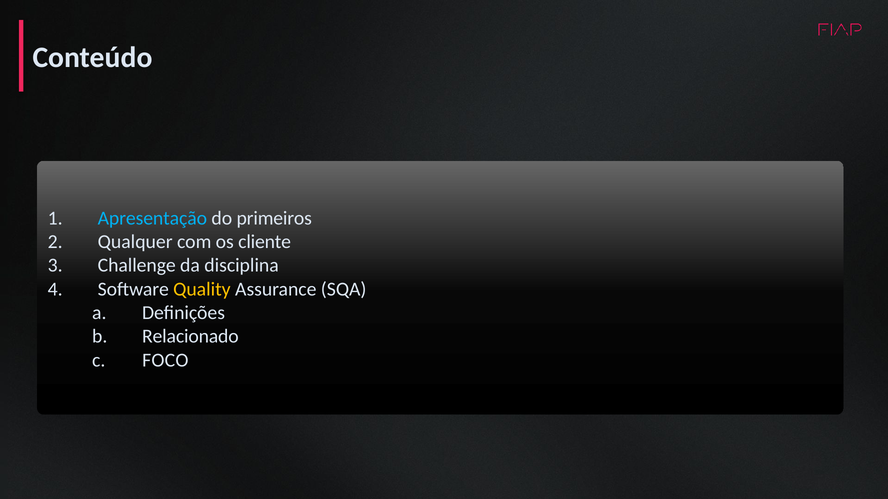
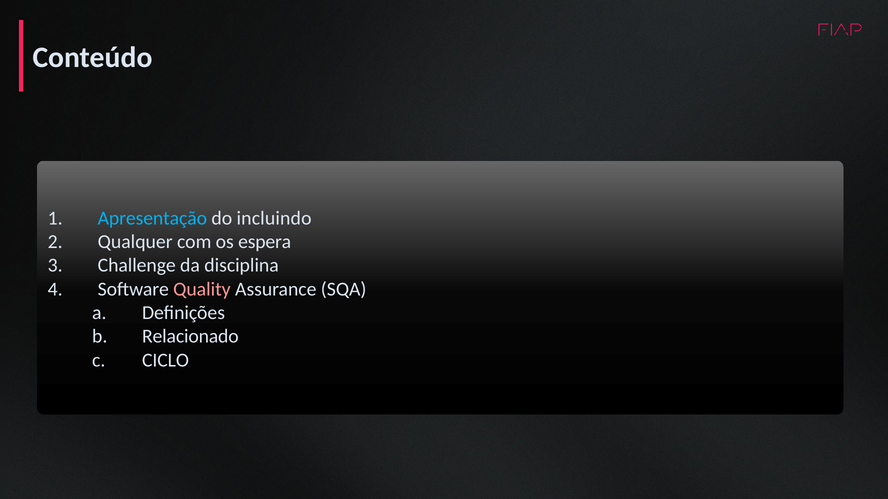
primeiros: primeiros -> incluindo
cliente: cliente -> espera
Quality colour: yellow -> pink
FOCO: FOCO -> CICLO
